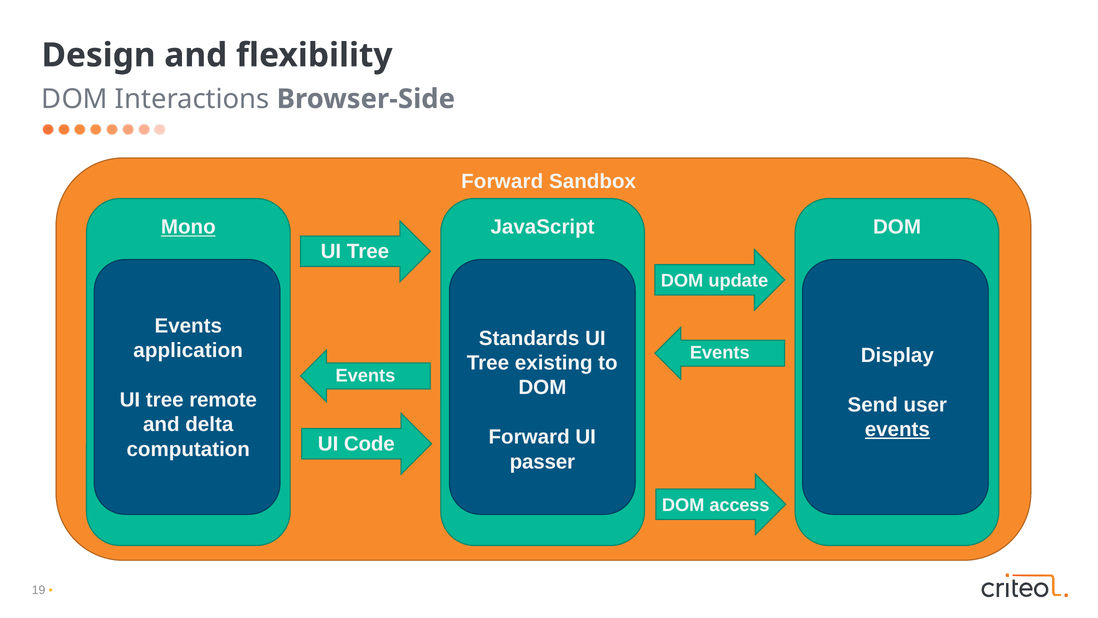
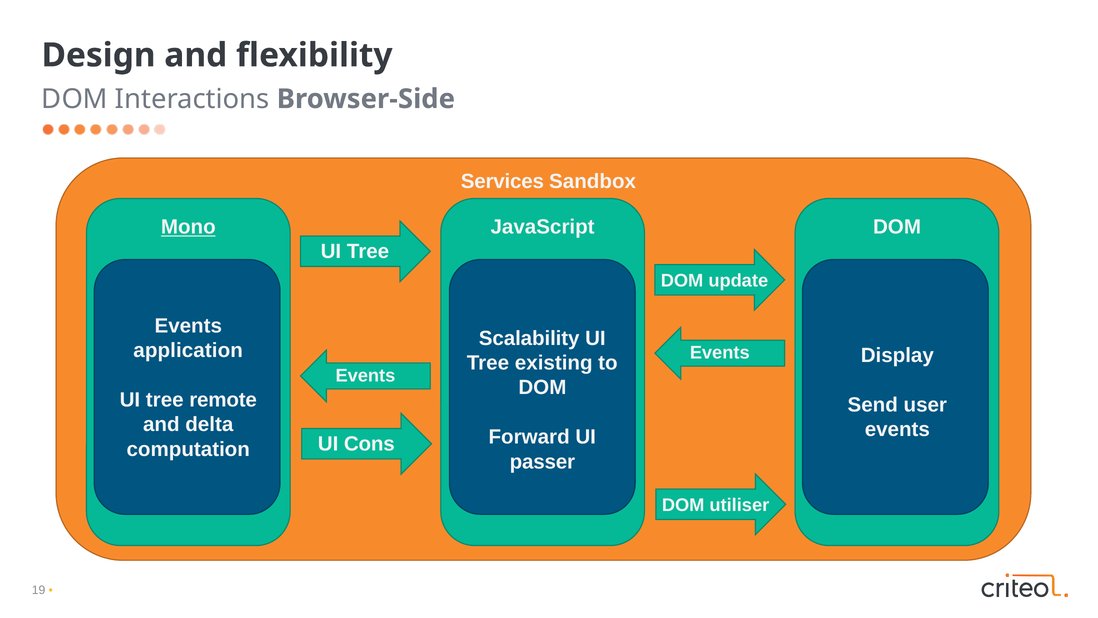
Forward at (502, 181): Forward -> Services
Standards: Standards -> Scalability
events at (897, 429) underline: present -> none
Code: Code -> Cons
access: access -> utiliser
